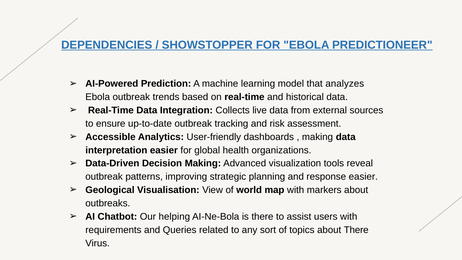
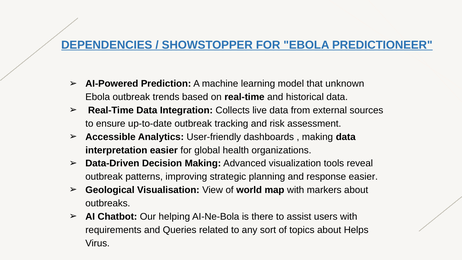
analyzes: analyzes -> unknown
about There: There -> Helps
